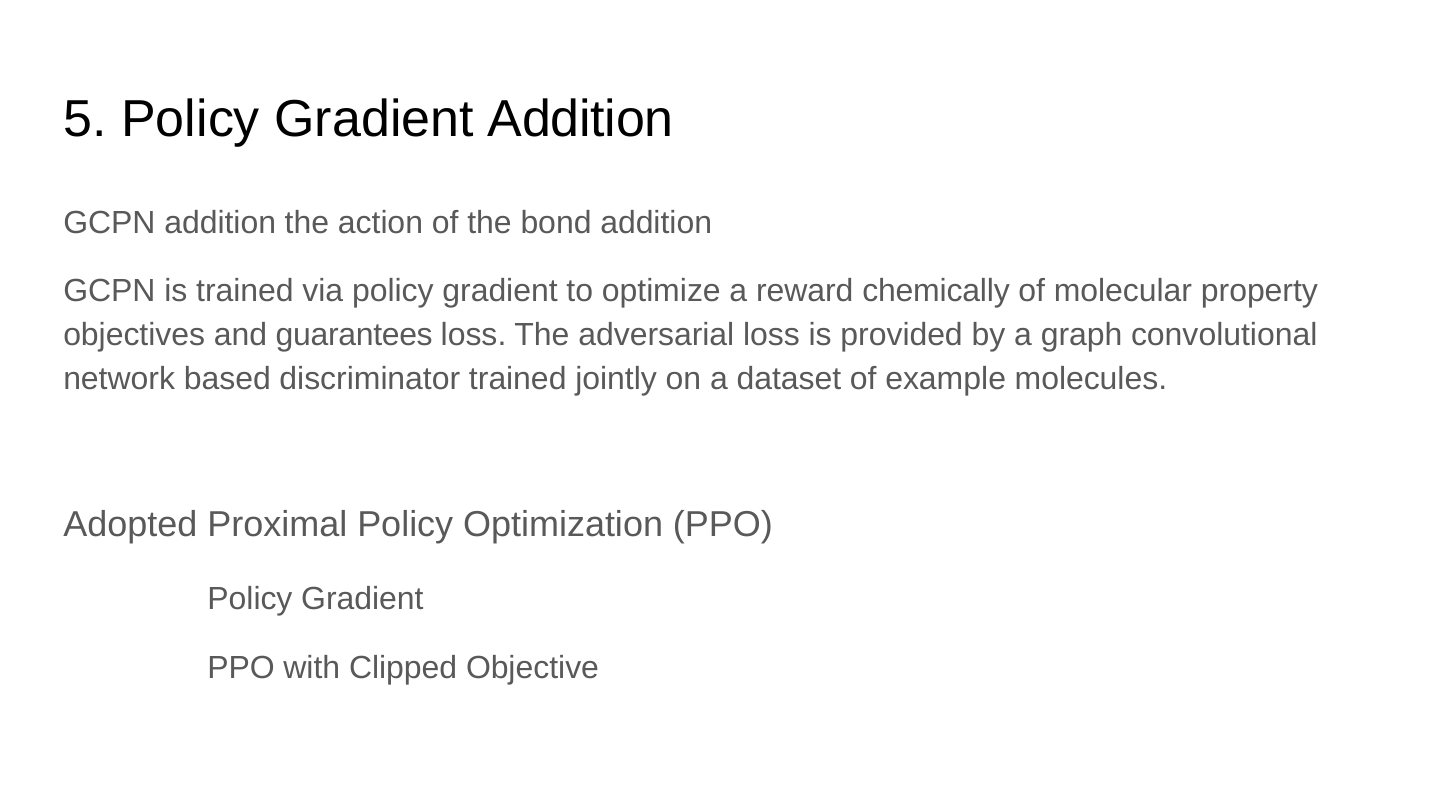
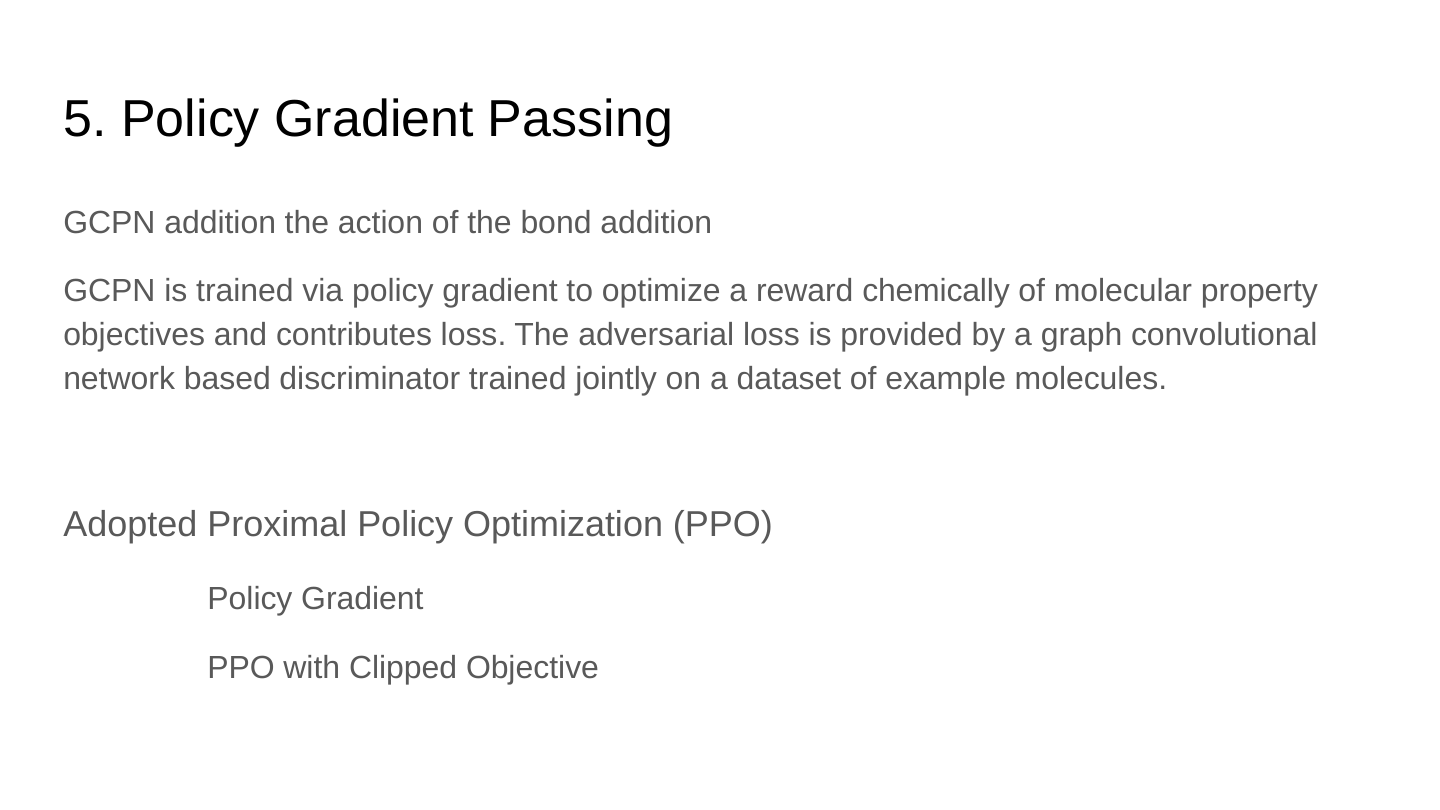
Gradient Addition: Addition -> Passing
guarantees: guarantees -> contributes
